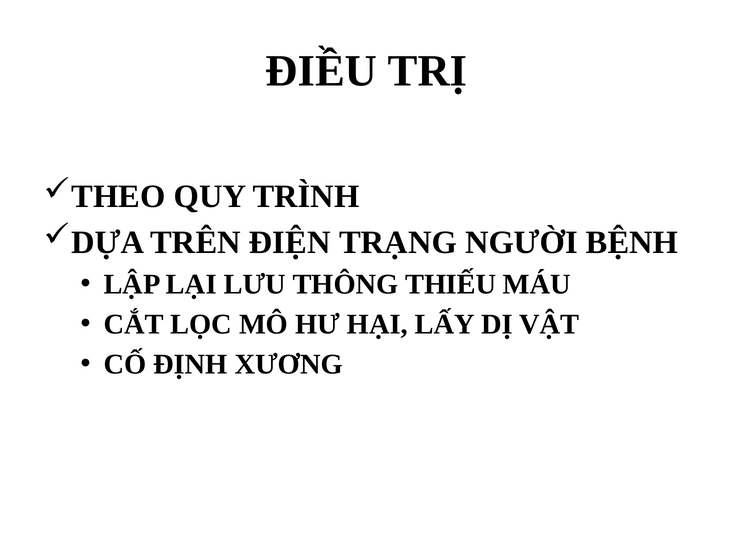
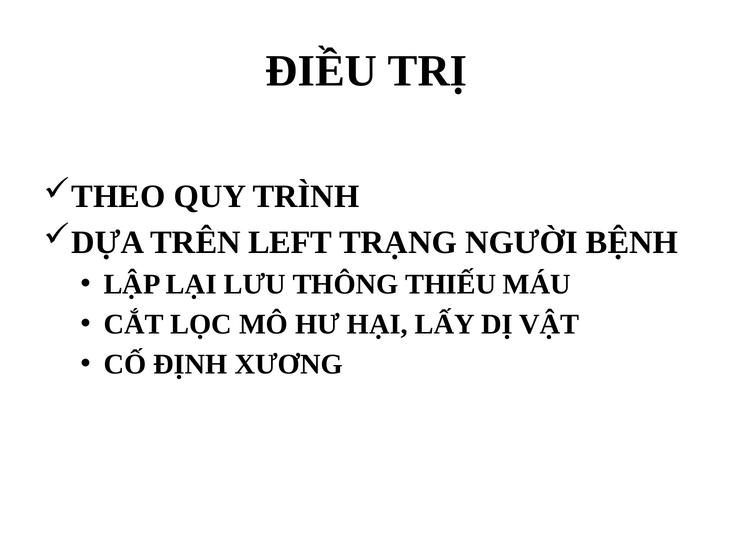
ĐIỆN: ĐIỆN -> LEFT
